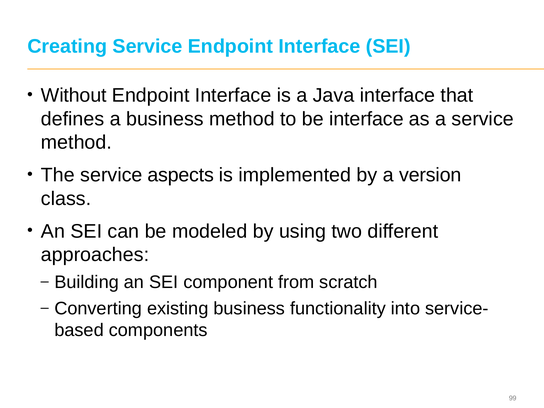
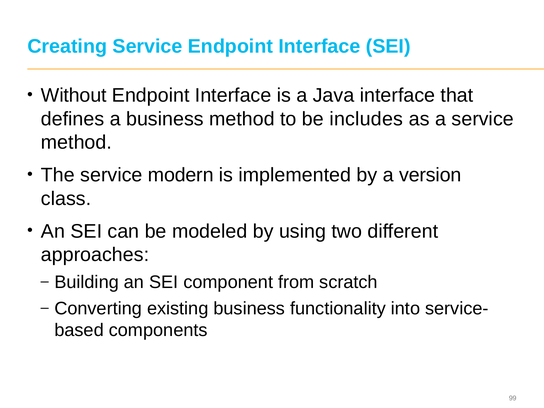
be interface: interface -> includes
aspects: aspects -> modern
